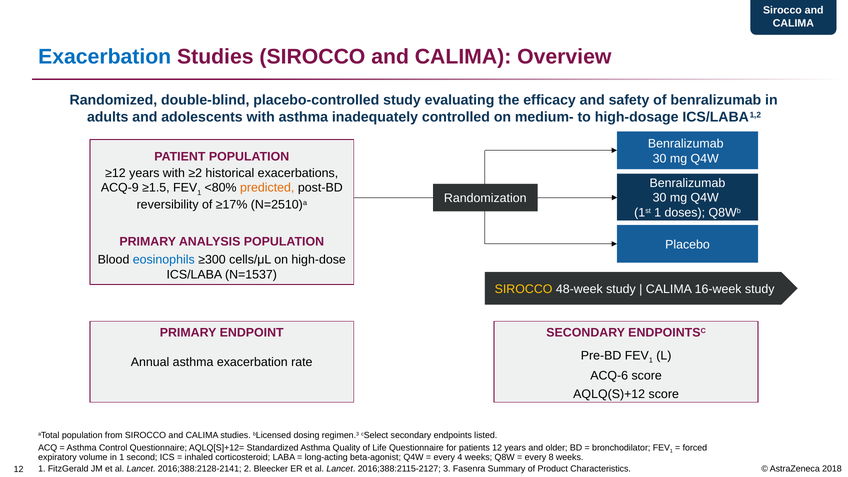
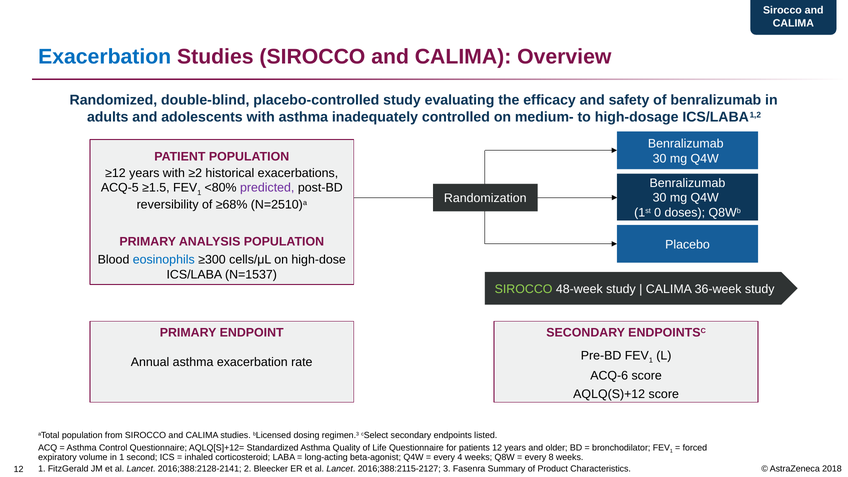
ACQ-9: ACQ-9 -> ACQ-5
predicted colour: orange -> purple
≥17%: ≥17% -> ≥68%
1st 1: 1 -> 0
SIROCCO at (524, 289) colour: yellow -> light green
16-week: 16-week -> 36-week
